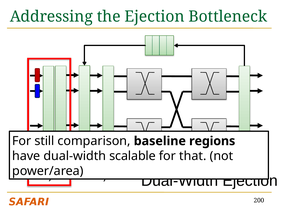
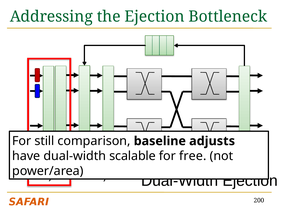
regions: regions -> adjusts
that: that -> free
